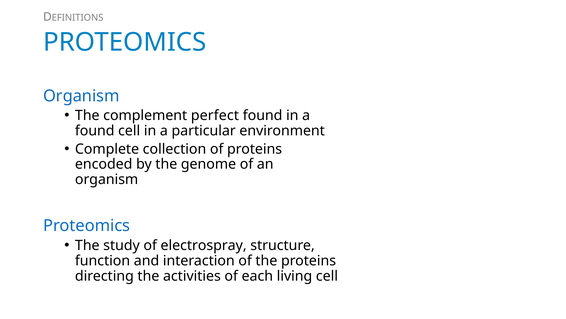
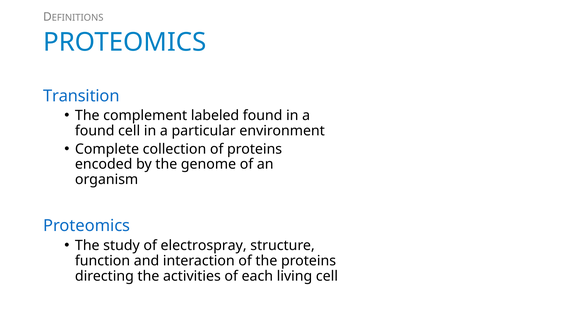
Organism at (81, 96): Organism -> Transition
perfect: perfect -> labeled
